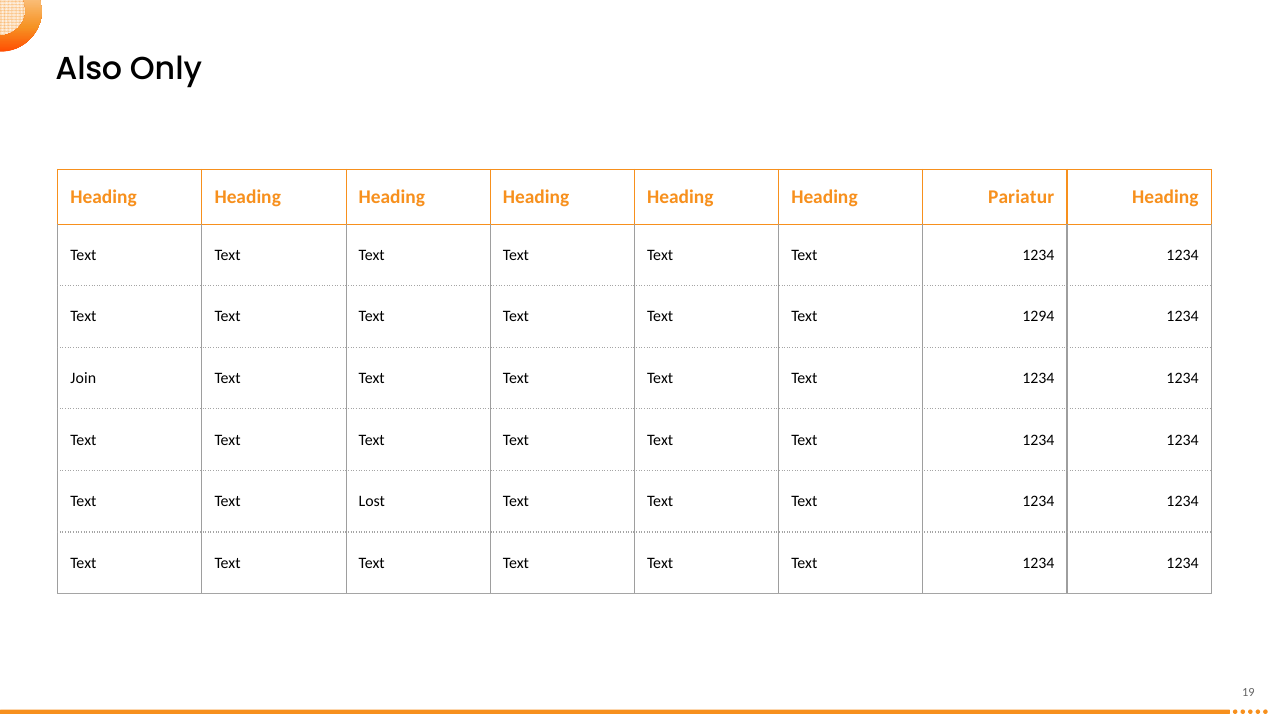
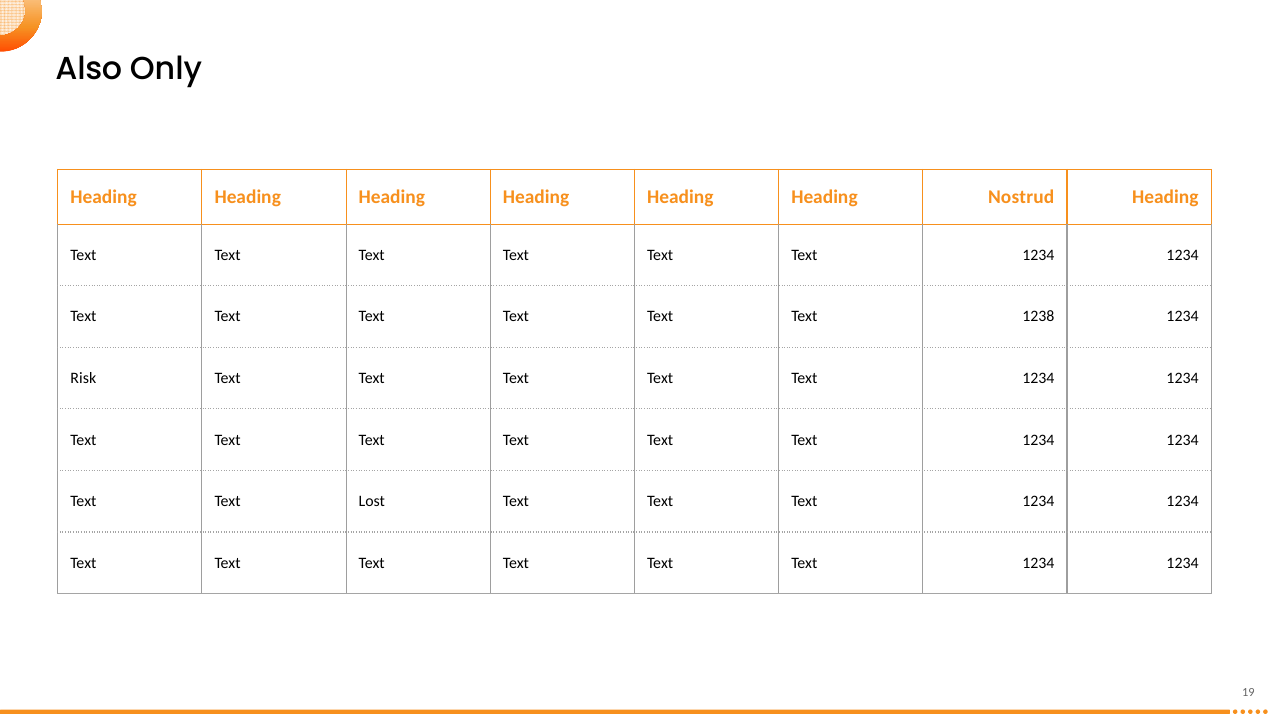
Pariatur: Pariatur -> Nostrud
1294: 1294 -> 1238
Join: Join -> Risk
